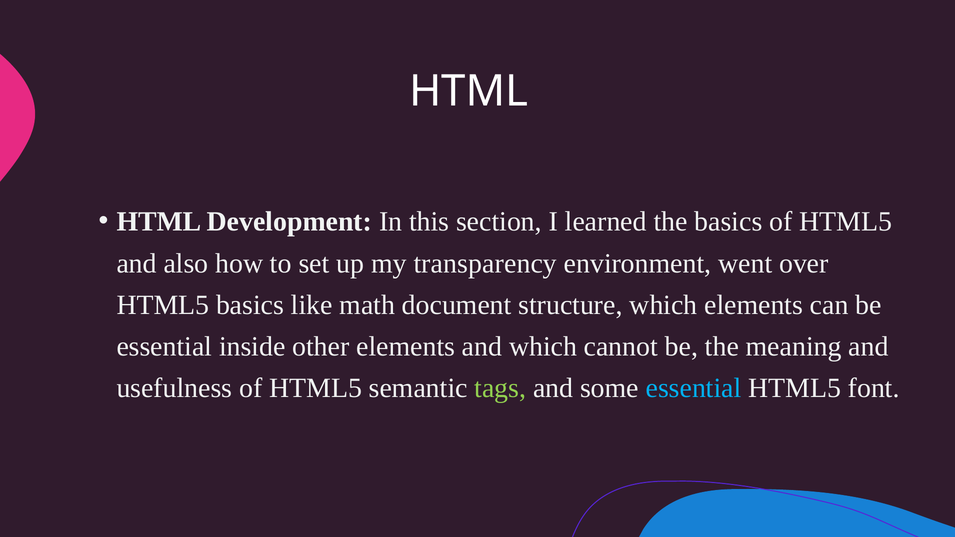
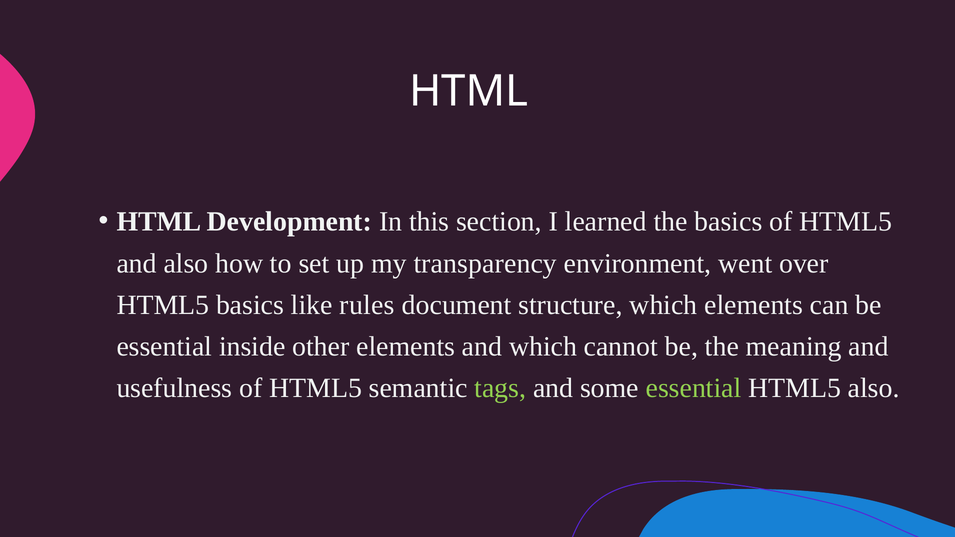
math: math -> rules
essential at (694, 388) colour: light blue -> light green
HTML5 font: font -> also
